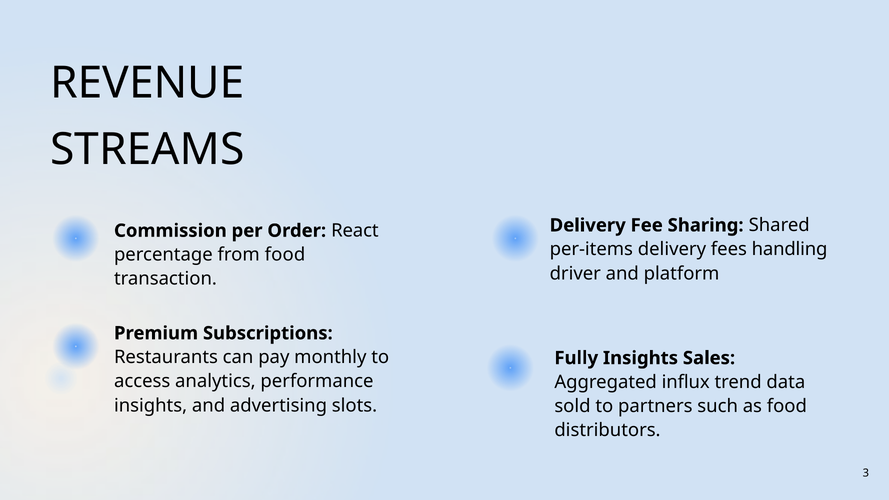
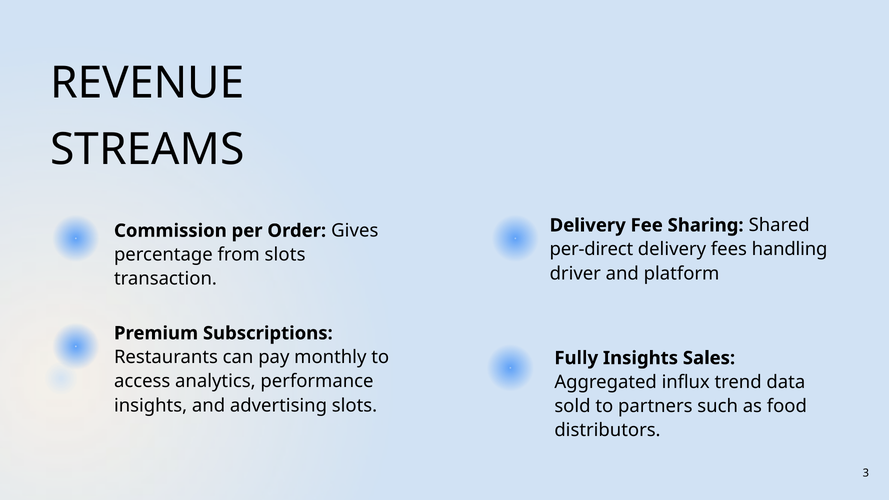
React: React -> Gives
per-items: per-items -> per-direct
from food: food -> slots
